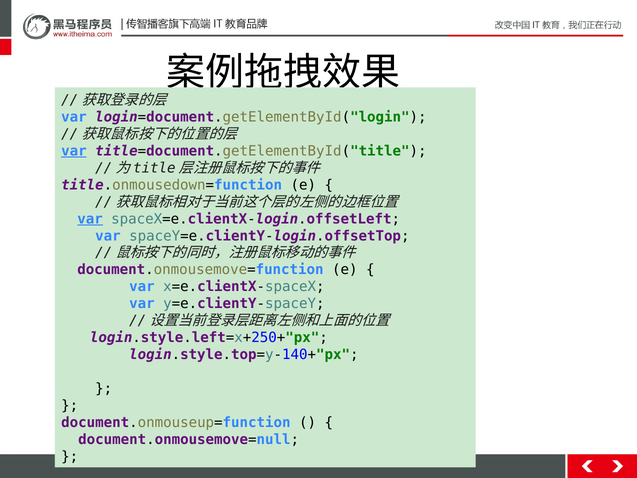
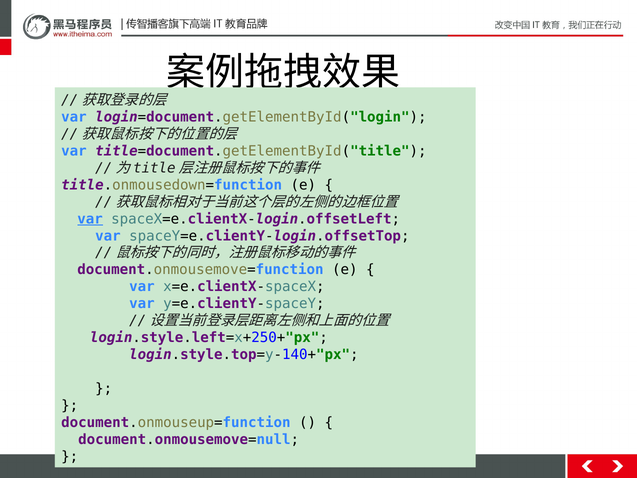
var at (74, 151) underline: present -> none
